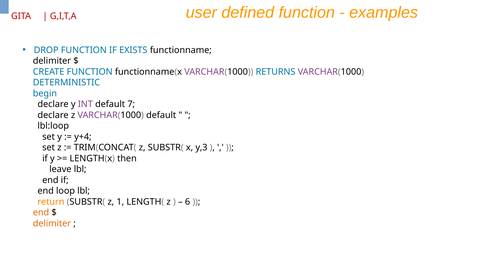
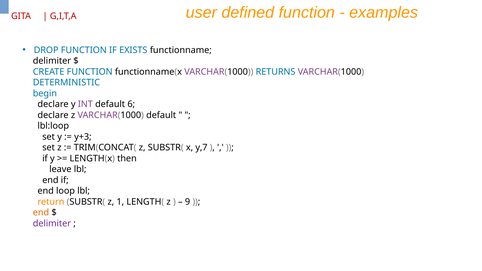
7: 7 -> 6
y+4: y+4 -> y+3
y,3: y,3 -> y,7
6: 6 -> 9
delimiter at (52, 224) colour: orange -> purple
